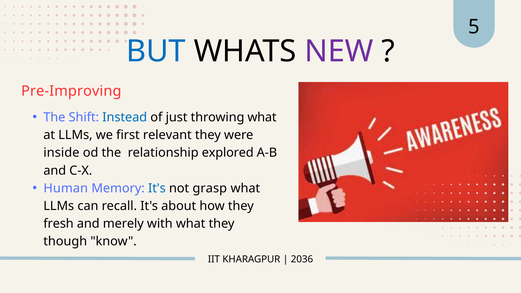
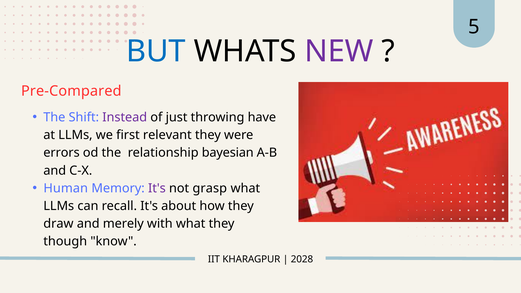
Pre-Improving: Pre-Improving -> Pre-Compared
Instead colour: blue -> purple
throwing what: what -> have
inside: inside -> errors
explored: explored -> bayesian
It's at (157, 188) colour: blue -> purple
fresh: fresh -> draw
2036: 2036 -> 2028
